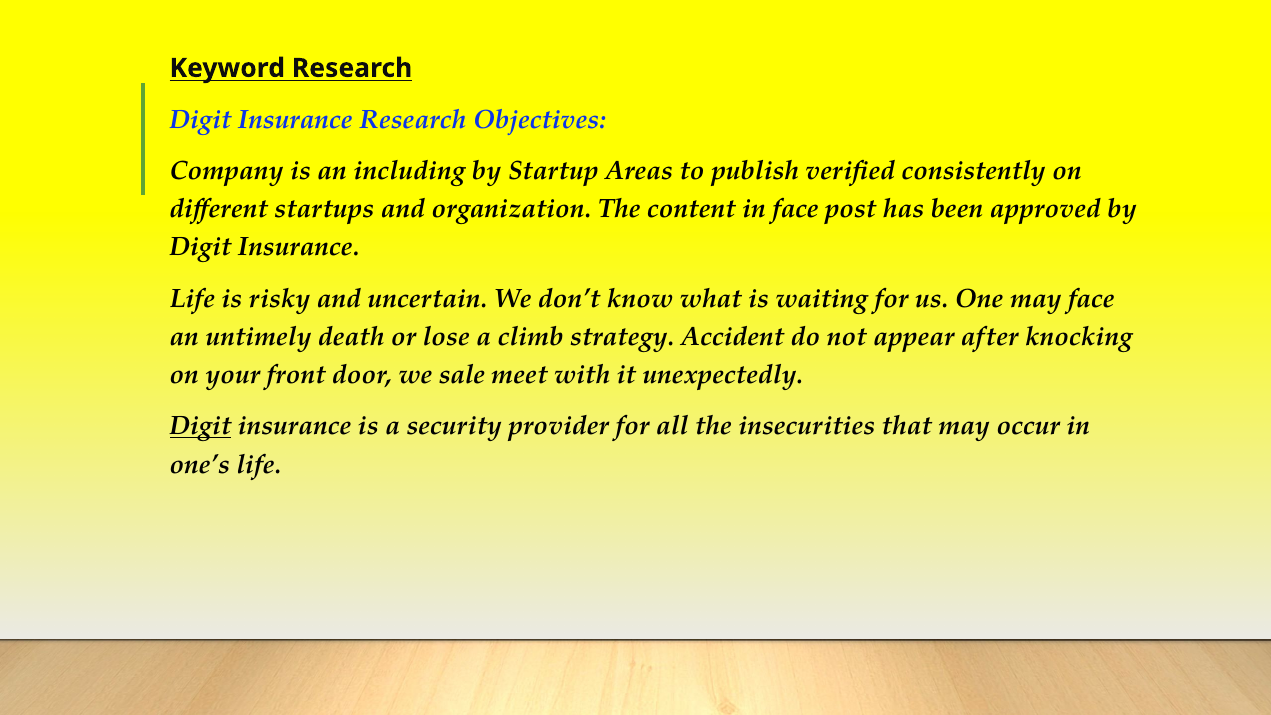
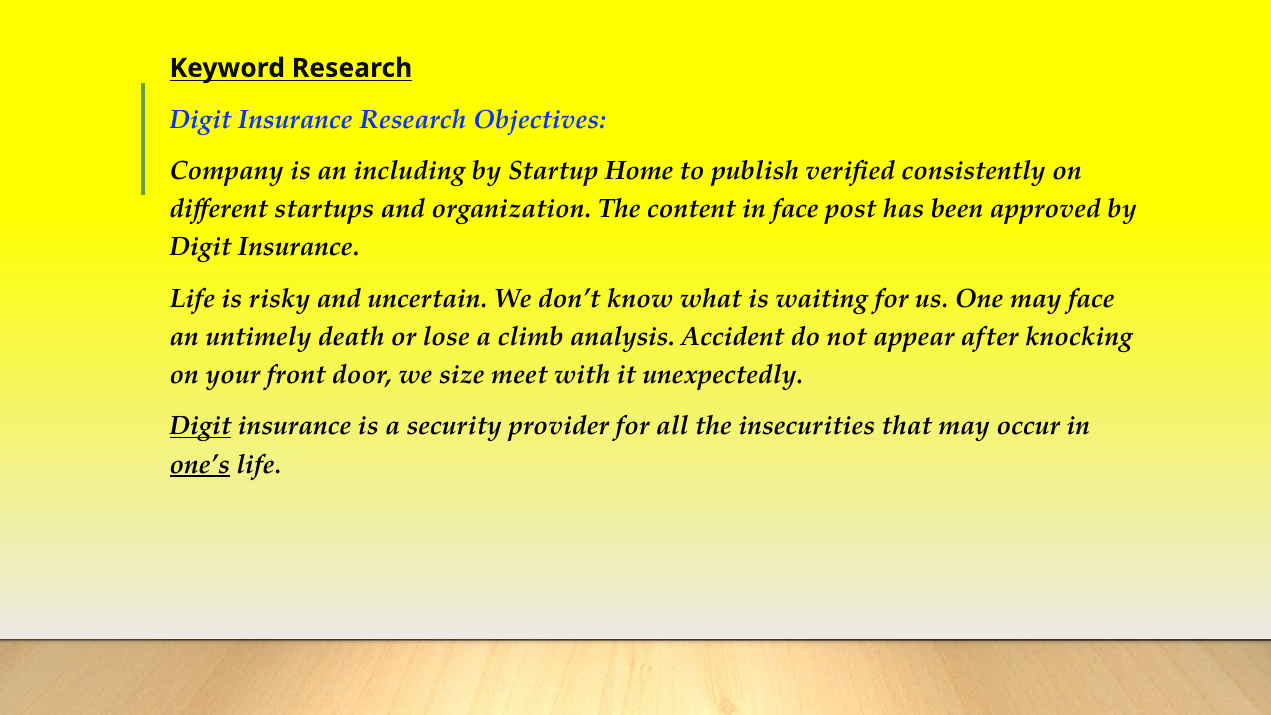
Areas: Areas -> Home
strategy: strategy -> analysis
sale: sale -> size
one’s underline: none -> present
